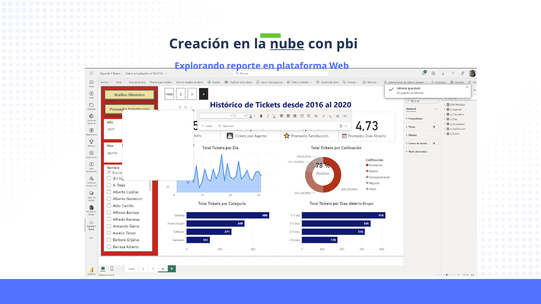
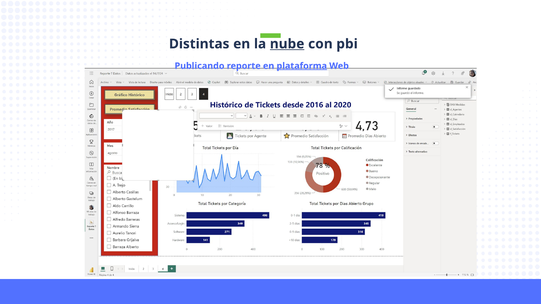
Creación: Creación -> Distintas
Explorando: Explorando -> Publicando
plataforma underline: none -> present
